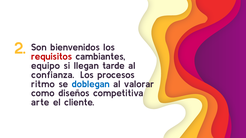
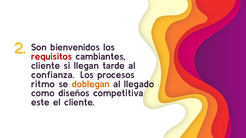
equipo at (46, 66): equipo -> cliente
doblegan colour: blue -> orange
valorar: valorar -> llegado
arte: arte -> este
